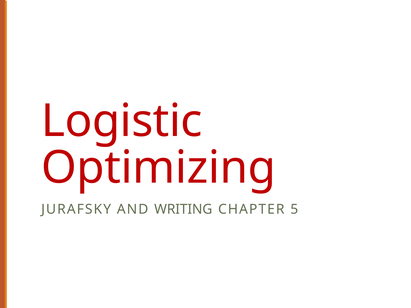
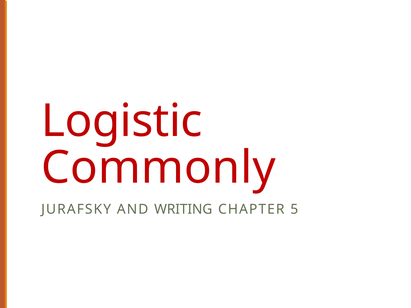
Optimizing: Optimizing -> Commonly
